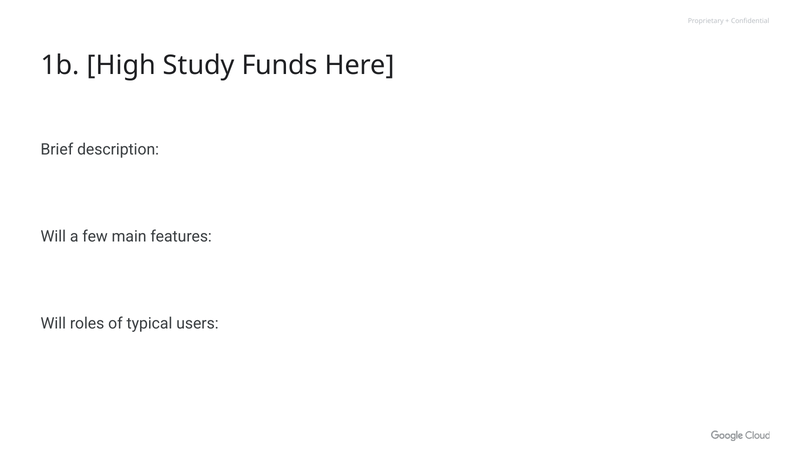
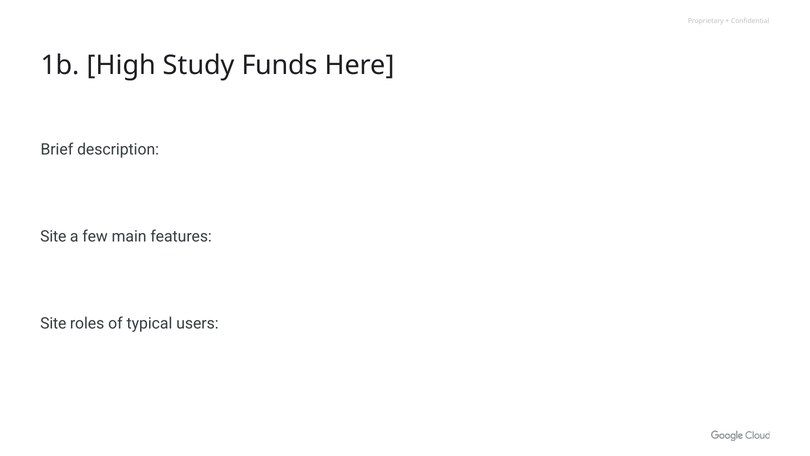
Will at (53, 236): Will -> Site
Will at (53, 323): Will -> Site
